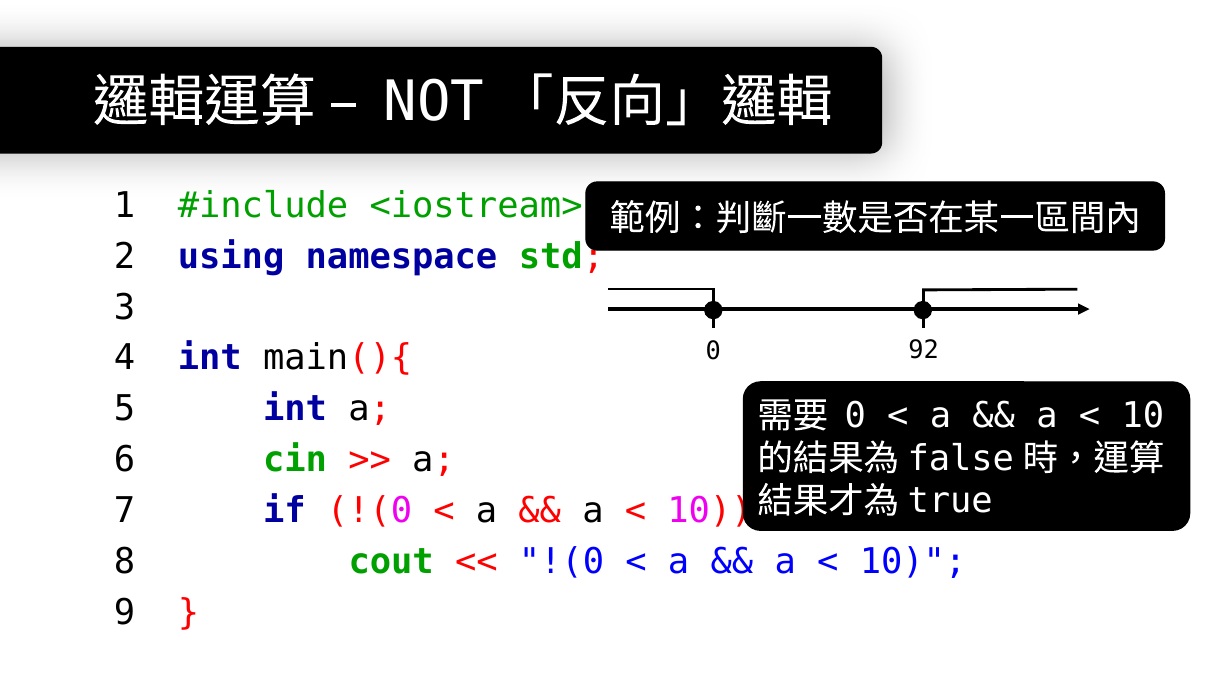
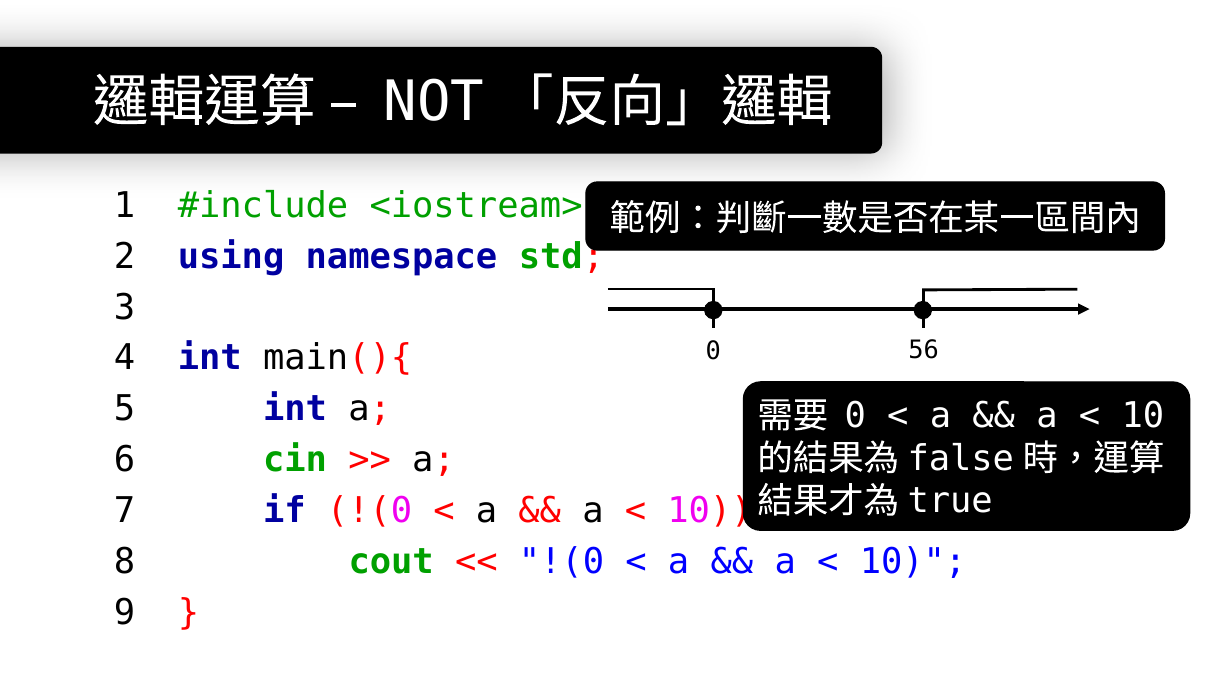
92: 92 -> 56
